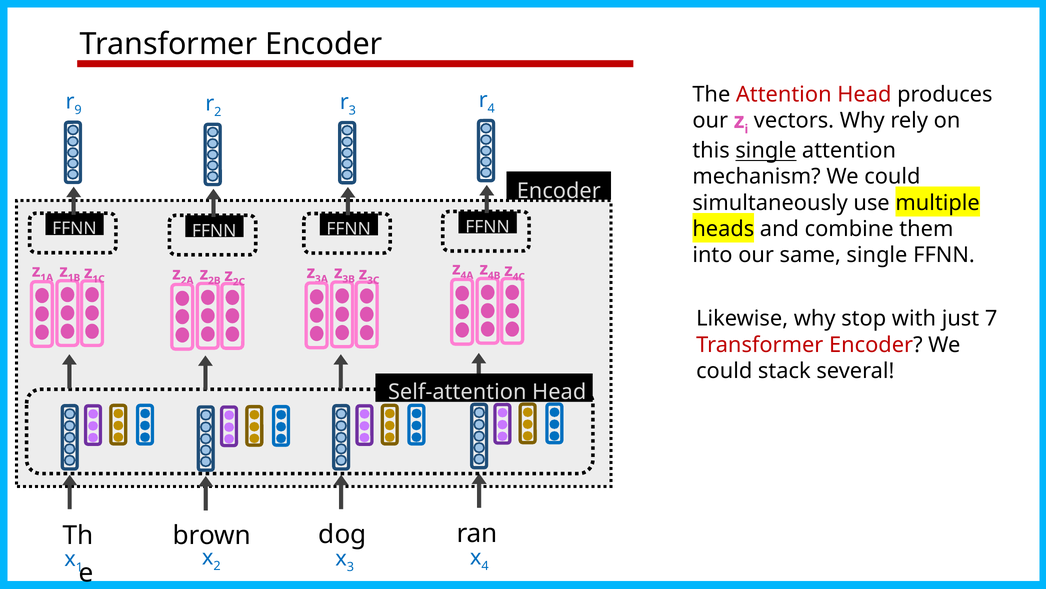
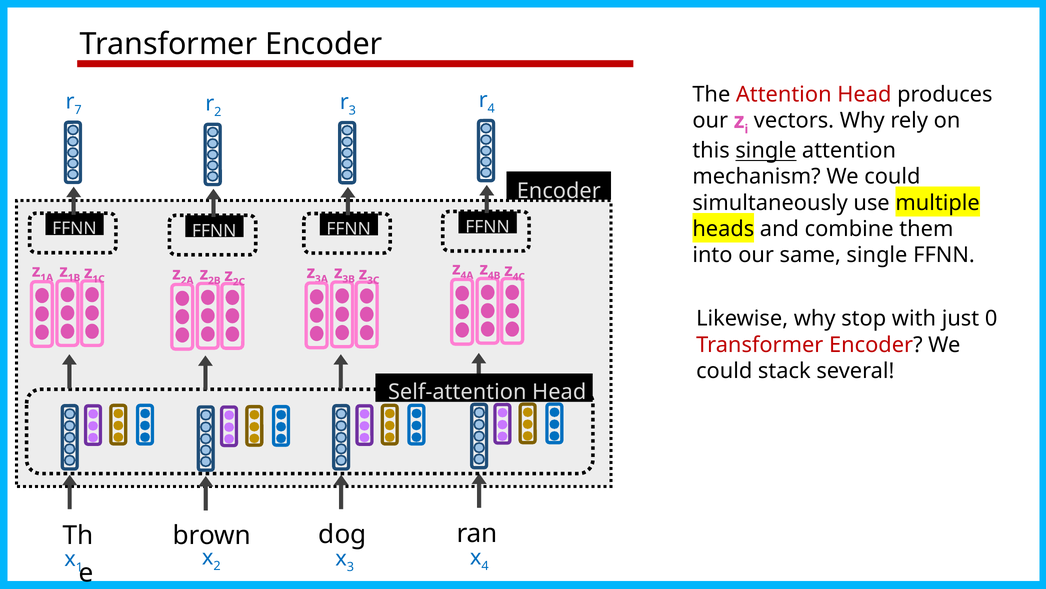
9: 9 -> 7
7: 7 -> 0
